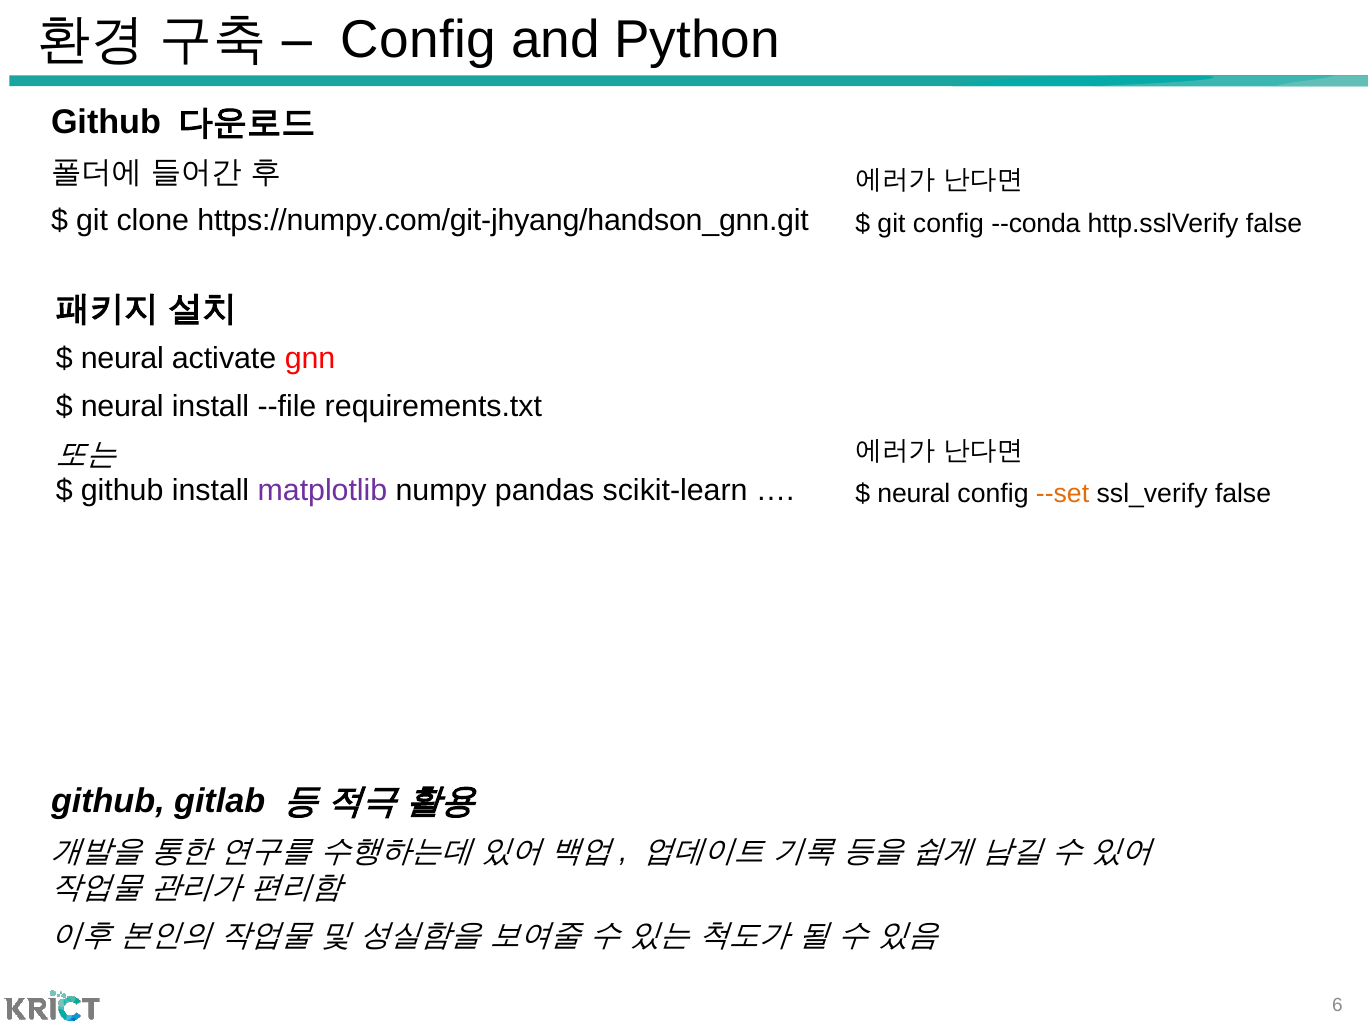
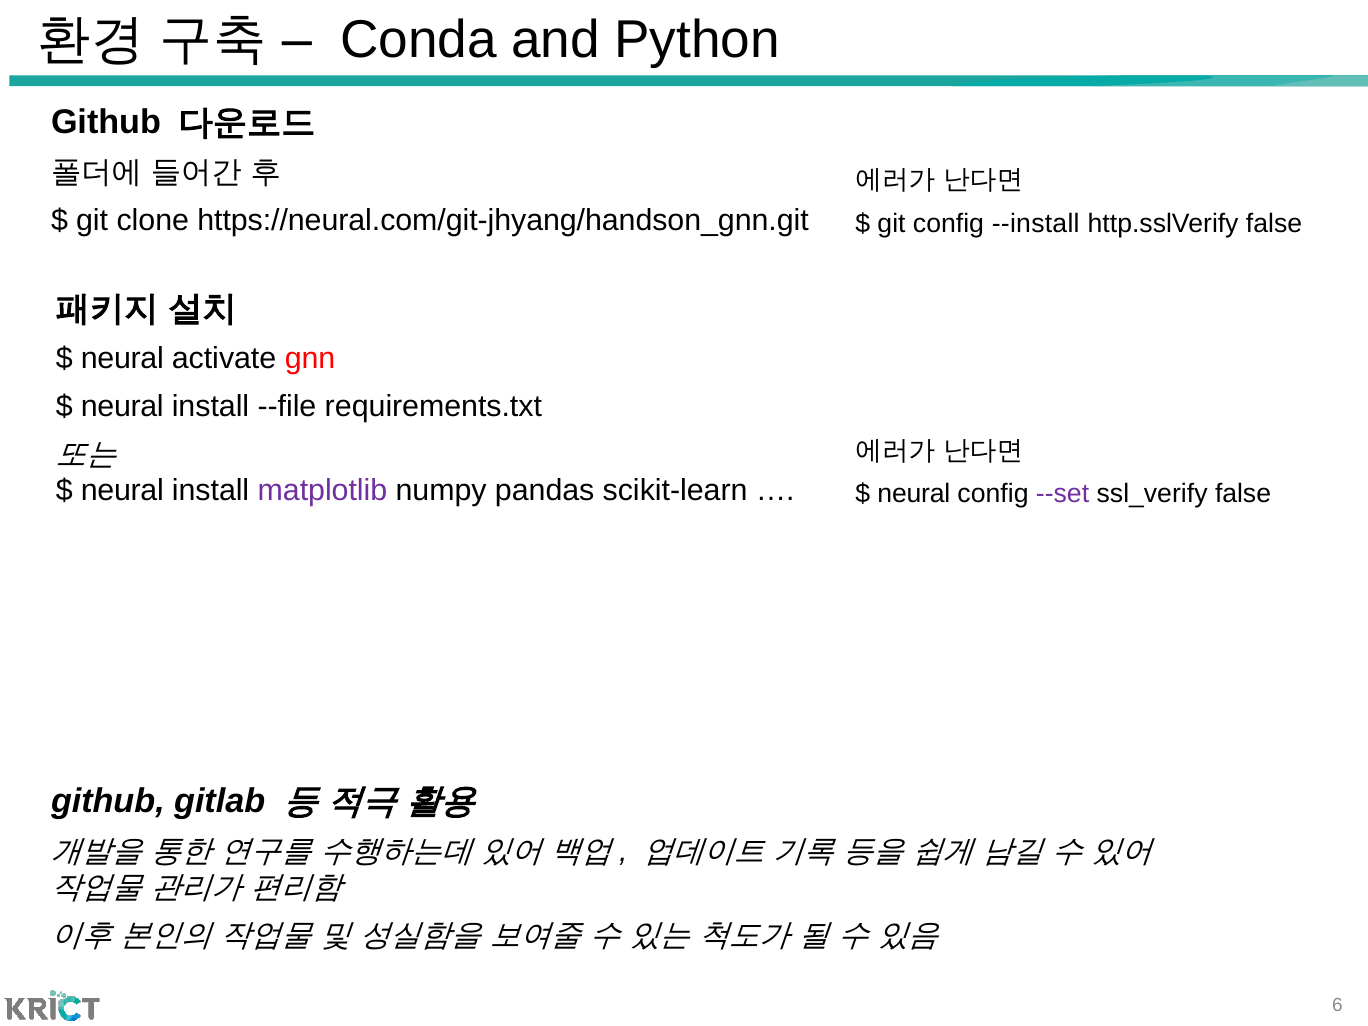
Config at (418, 40): Config -> Conda
https://numpy.com/git-jhyang/handson_gnn.git: https://numpy.com/git-jhyang/handson_gnn.git -> https://neural.com/git-jhyang/handson_gnn.git
--conda: --conda -> --install
github at (122, 491): github -> neural
--set colour: orange -> purple
